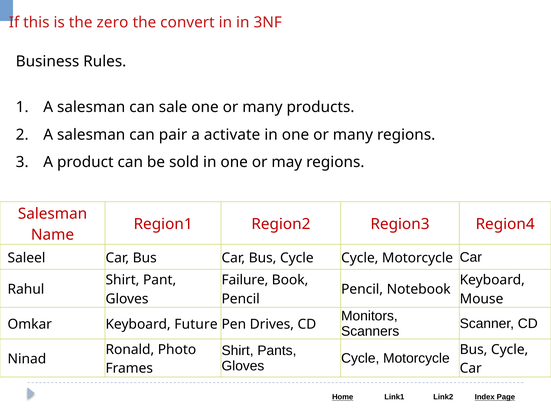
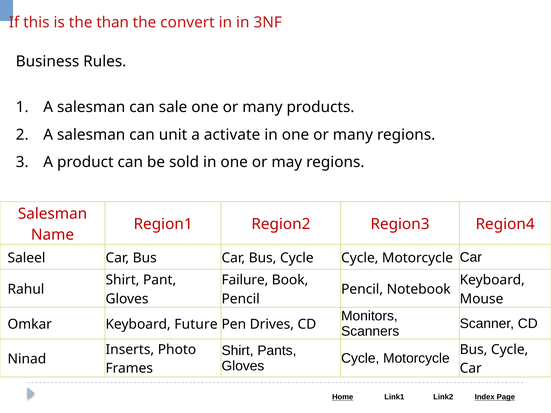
zero: zero -> than
pair: pair -> unit
Ronald: Ronald -> Inserts
